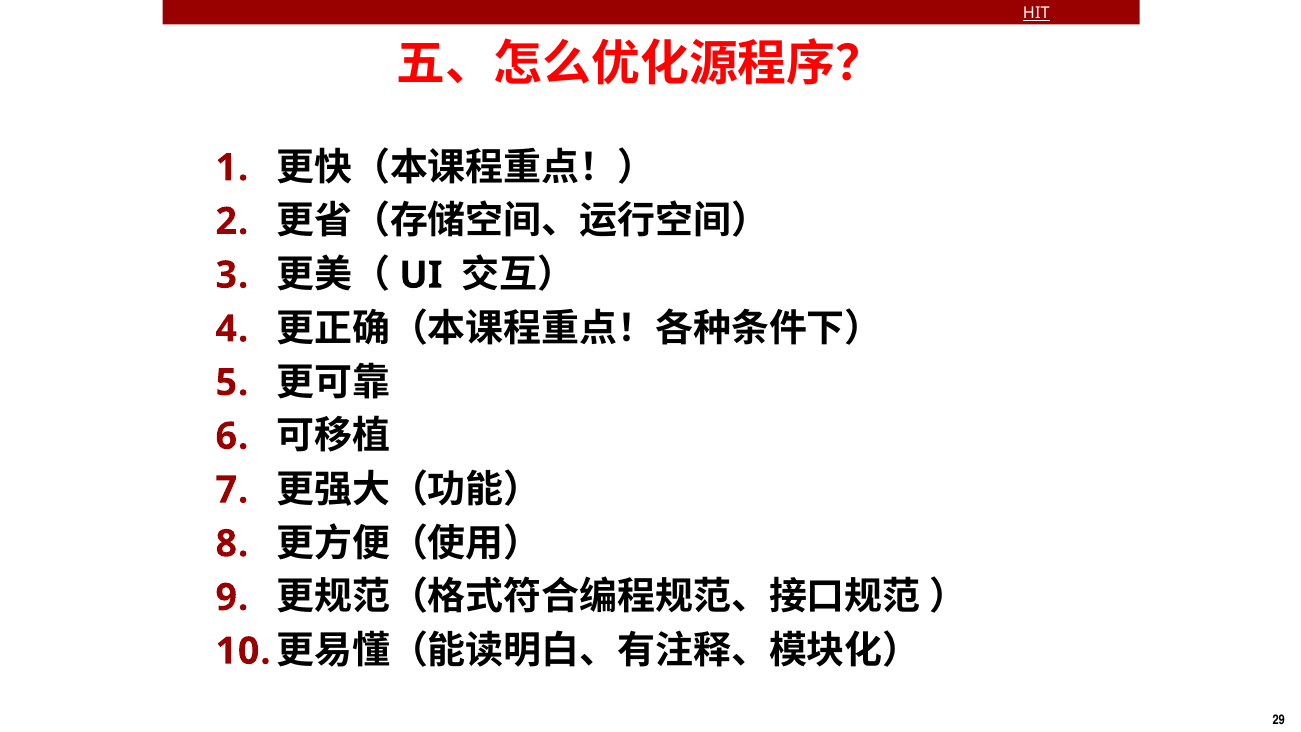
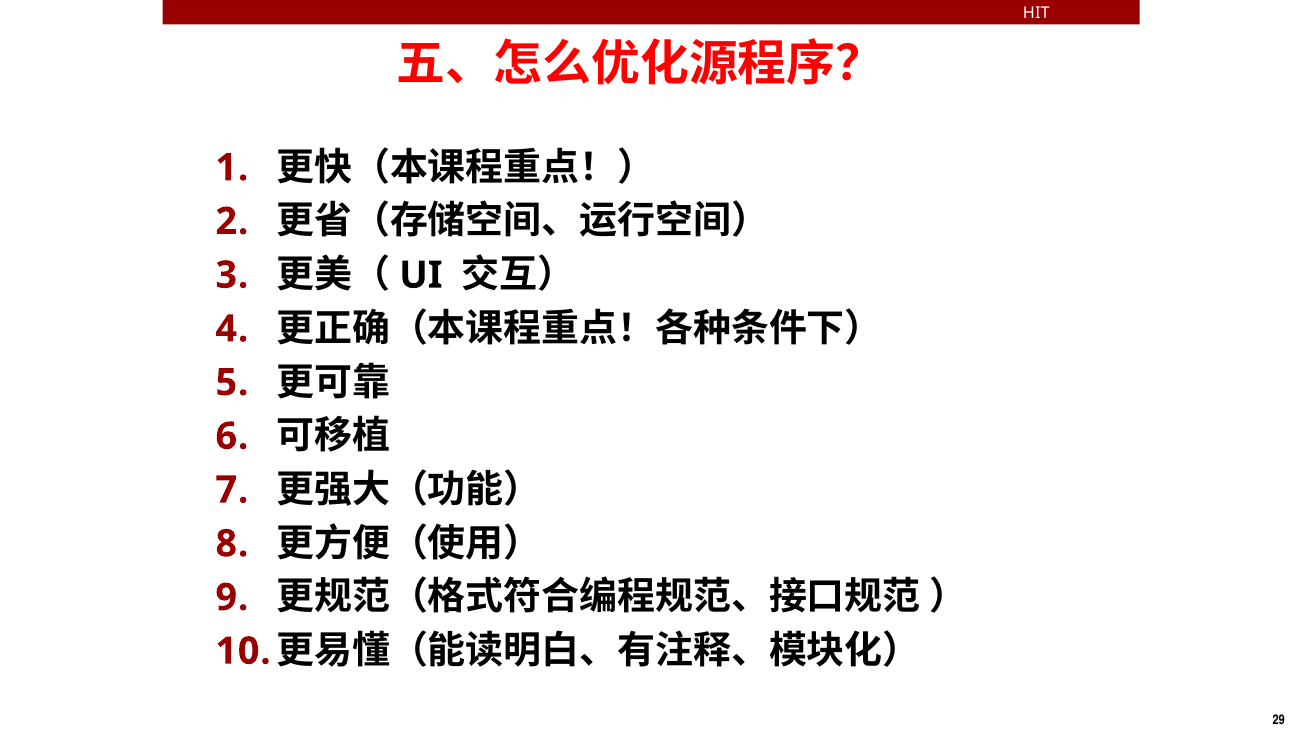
HIT underline: present -> none
